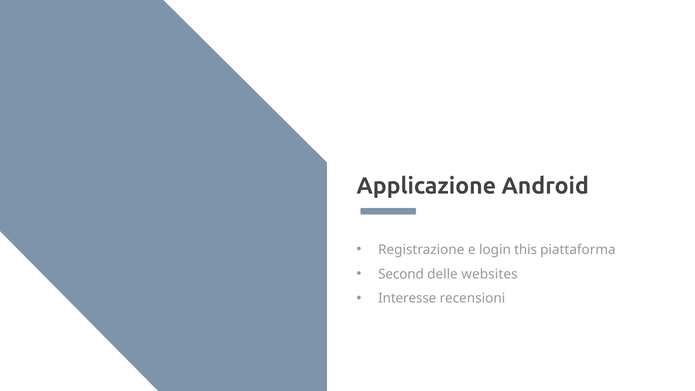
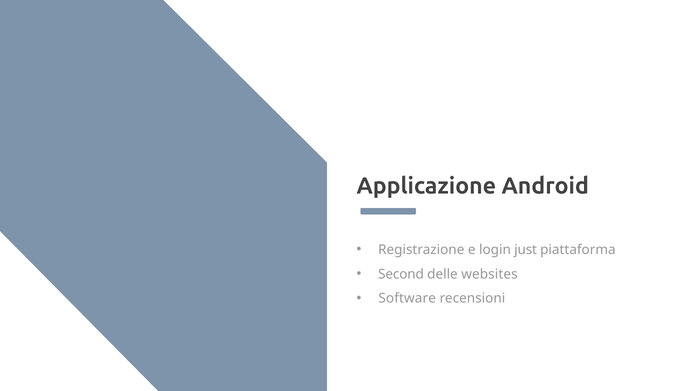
this: this -> just
Interesse: Interesse -> Software
